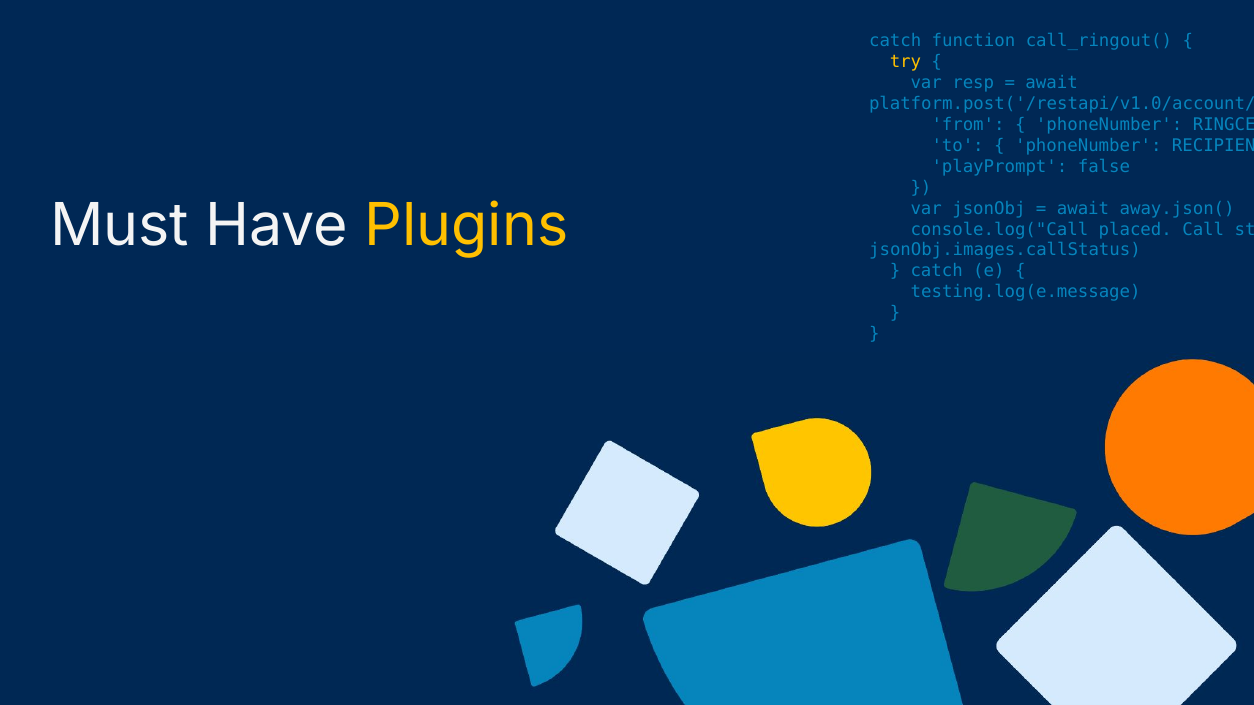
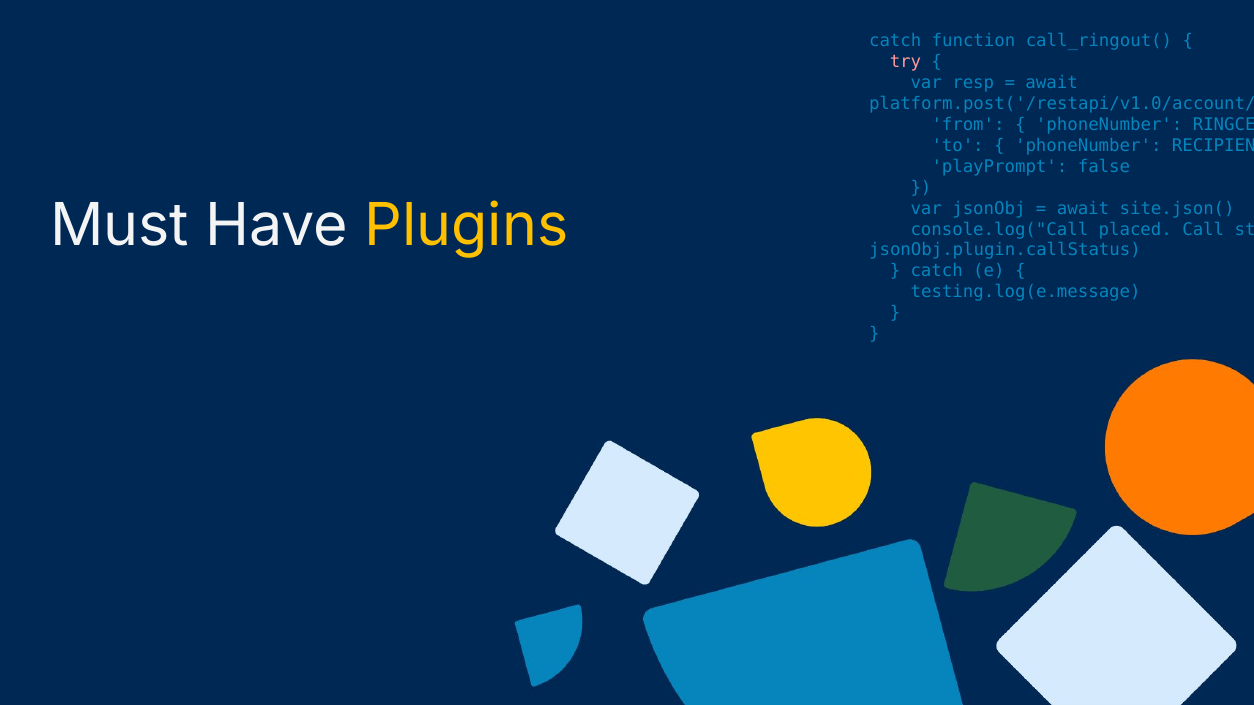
try colour: yellow -> pink
away.json(: away.json( -> site.json(
jsonObj.images.callStatus: jsonObj.images.callStatus -> jsonObj.plugin.callStatus
